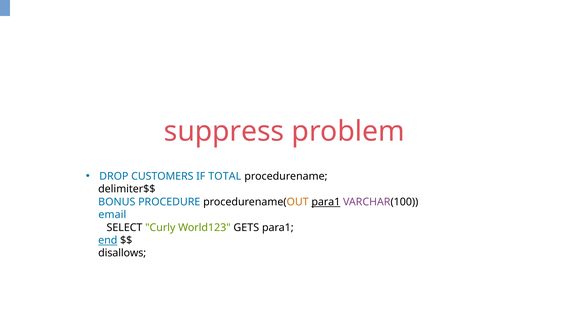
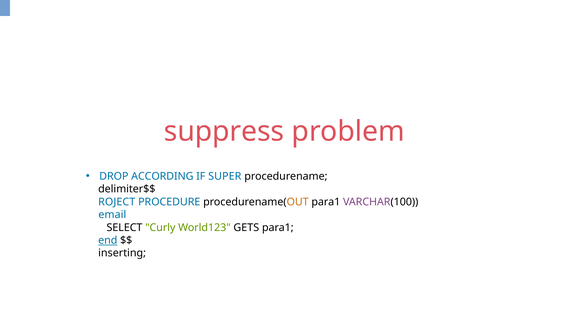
CUSTOMERS: CUSTOMERS -> ACCORDING
TOTAL: TOTAL -> SUPER
BONUS: BONUS -> ROJECT
para1 at (326, 202) underline: present -> none
disallows: disallows -> inserting
